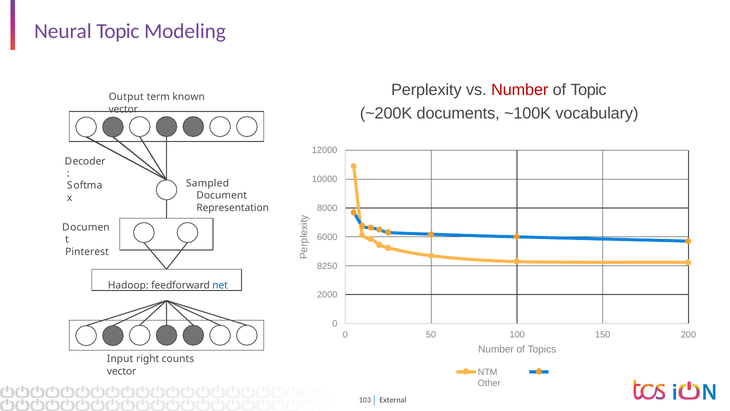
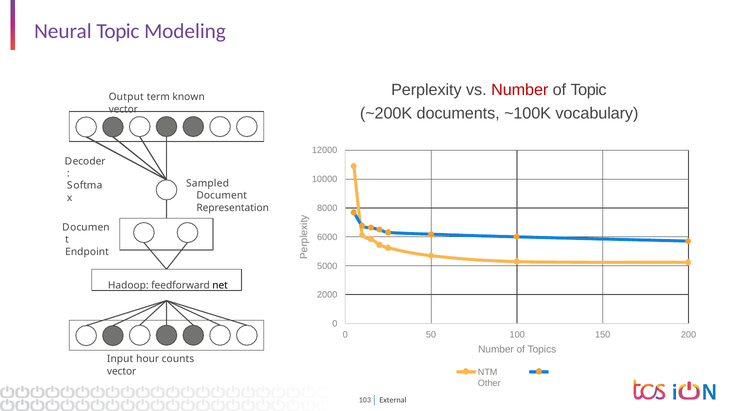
Pinterest: Pinterest -> Endpoint
8250: 8250 -> 5000
net colour: blue -> black
right: right -> hour
